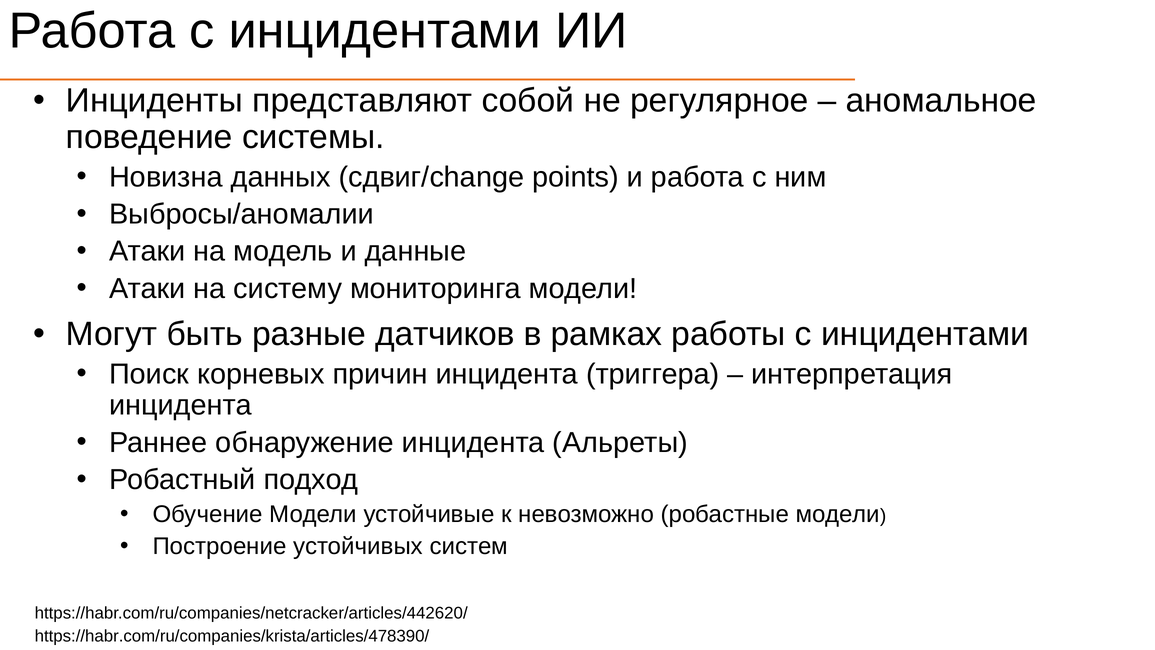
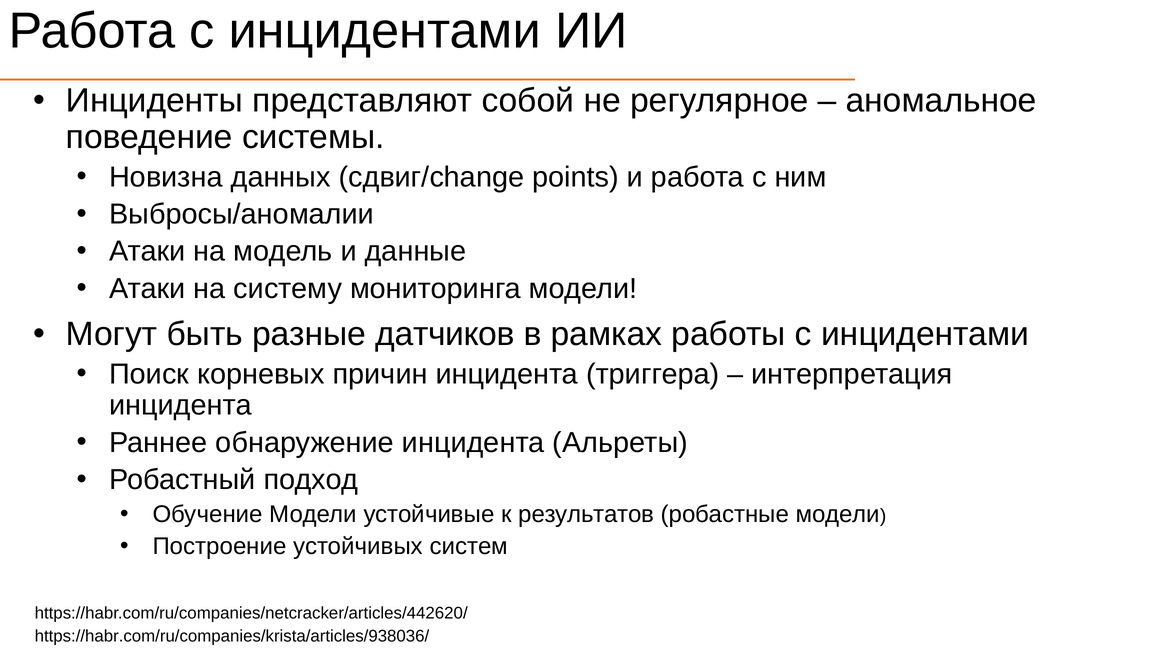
невозможно: невозможно -> результатов
https://habr.com/ru/companies/krista/articles/478390/: https://habr.com/ru/companies/krista/articles/478390/ -> https://habr.com/ru/companies/krista/articles/938036/
